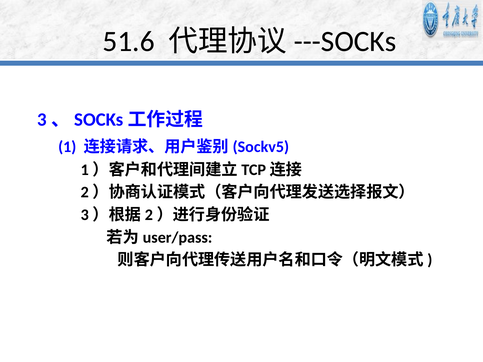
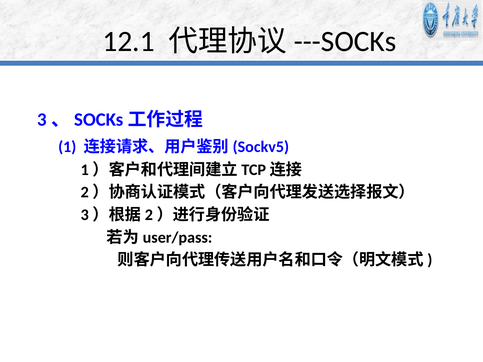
51.6: 51.6 -> 12.1
